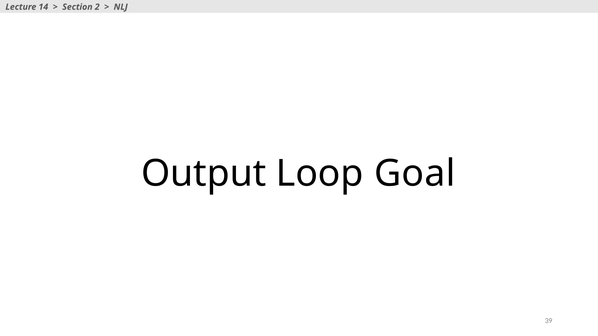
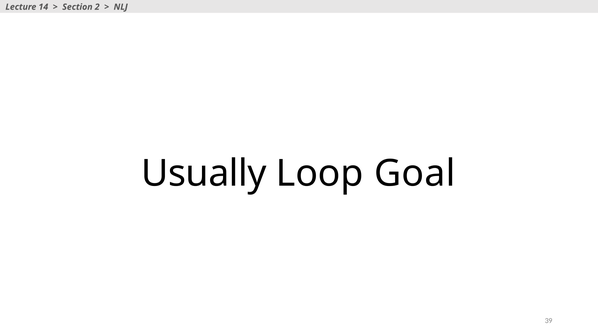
Output: Output -> Usually
